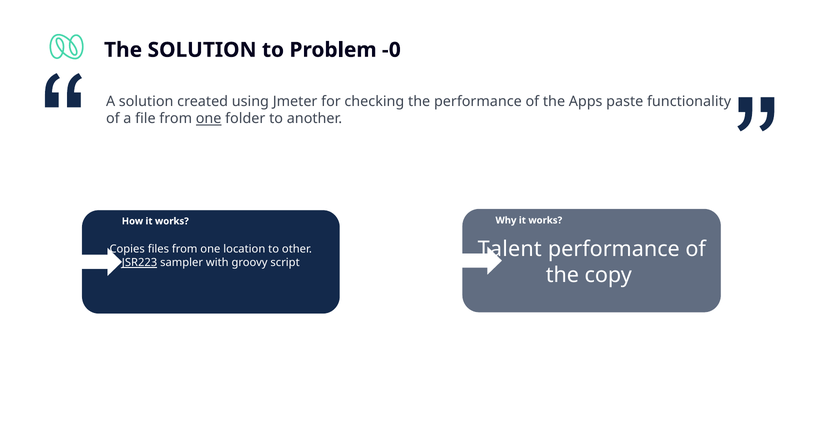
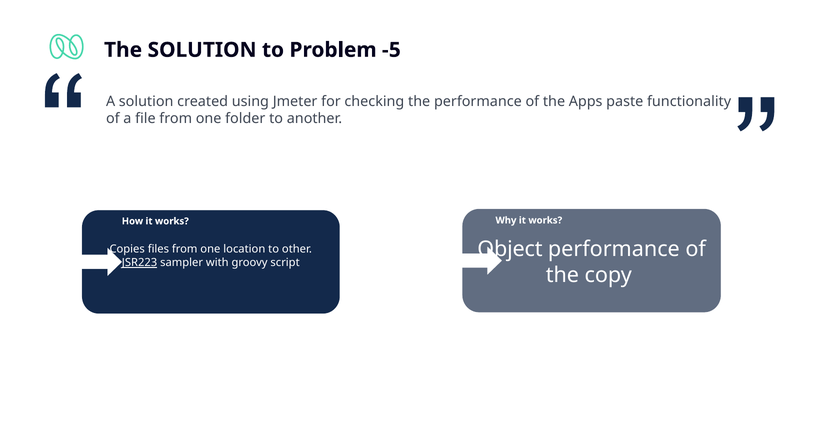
-0: -0 -> -5
one at (209, 119) underline: present -> none
Talent: Talent -> Object
